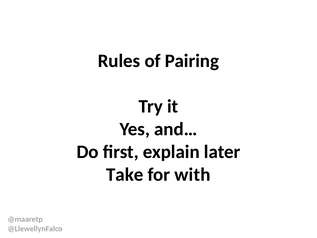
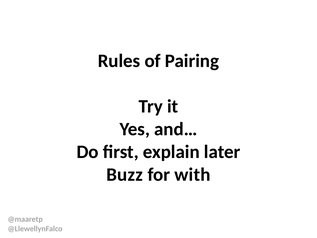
Take: Take -> Buzz
